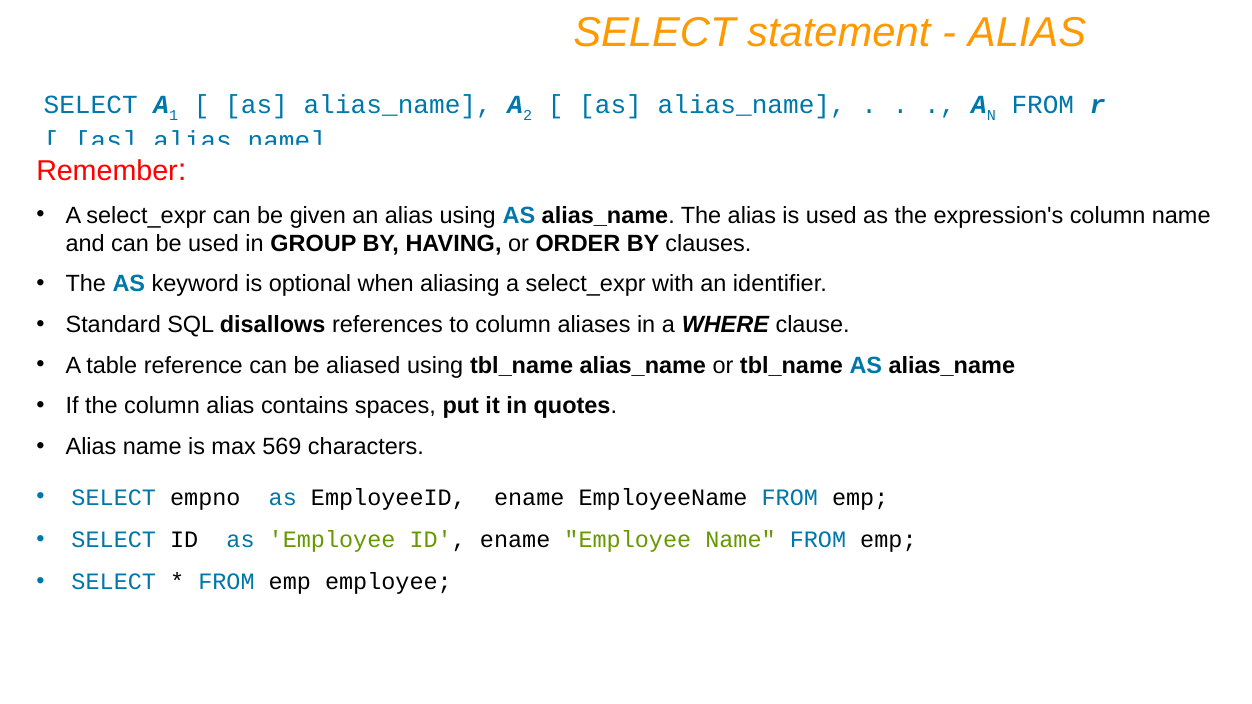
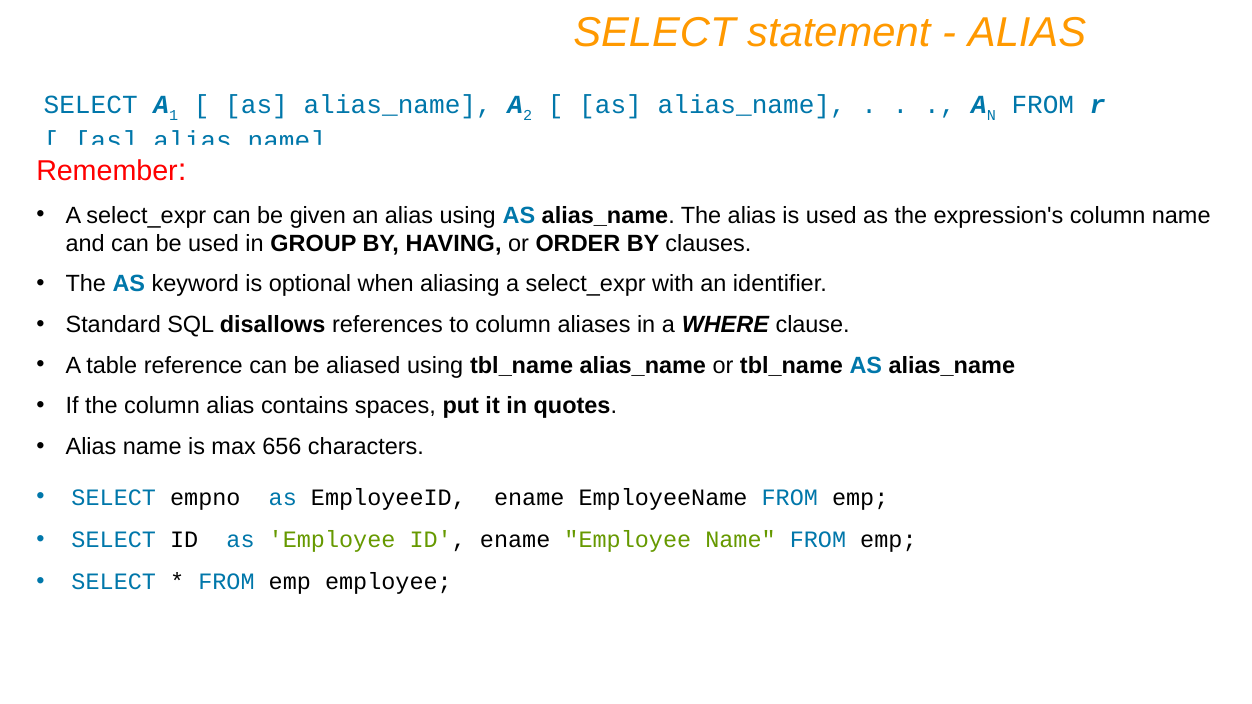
569: 569 -> 656
